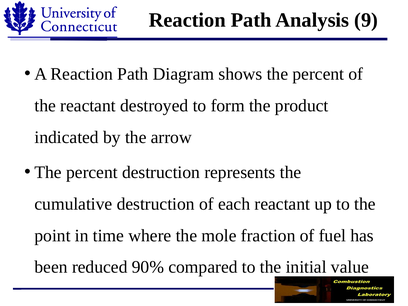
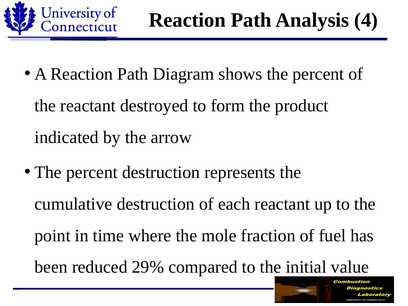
9: 9 -> 4
90%: 90% -> 29%
